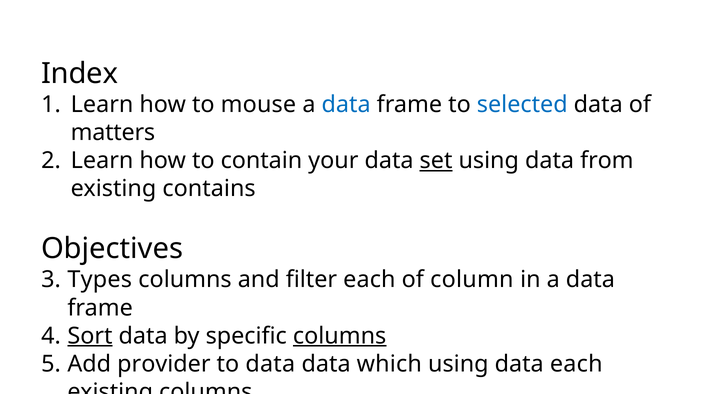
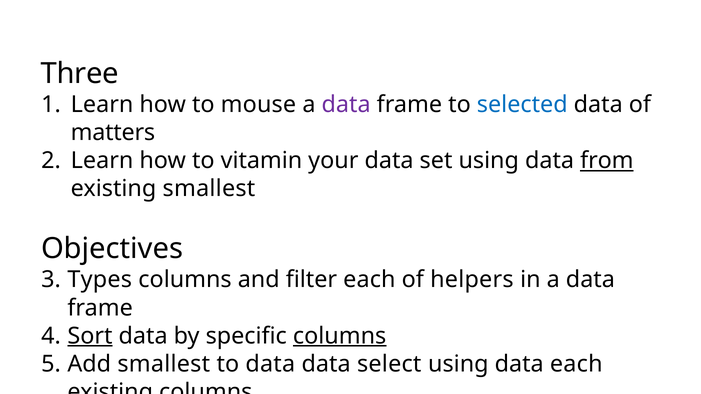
Index: Index -> Three
data at (346, 105) colour: blue -> purple
contain: contain -> vitamin
set underline: present -> none
from underline: none -> present
existing contains: contains -> smallest
column: column -> helpers
Add provider: provider -> smallest
which: which -> select
